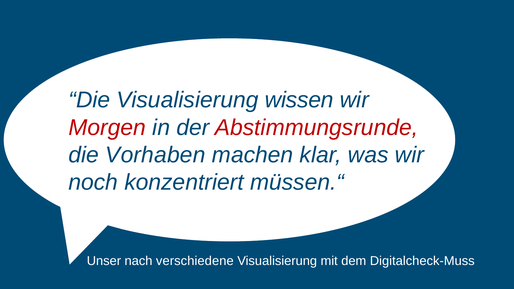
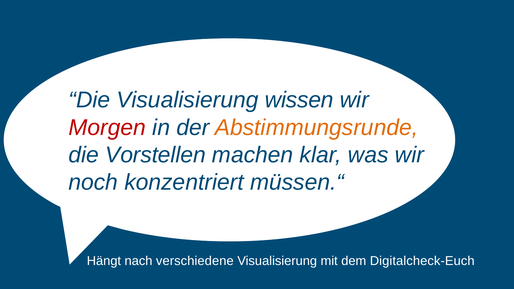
Abstimmungsrunde colour: red -> orange
Vorhaben: Vorhaben -> Vorstellen
Unser: Unser -> Hängt
Digitalcheck-Muss: Digitalcheck-Muss -> Digitalcheck-Euch
